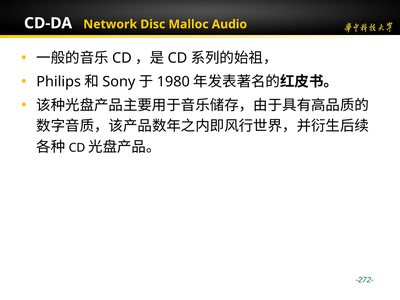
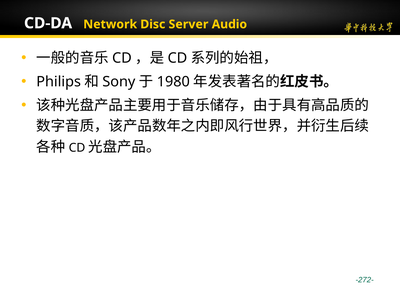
Malloc: Malloc -> Server
